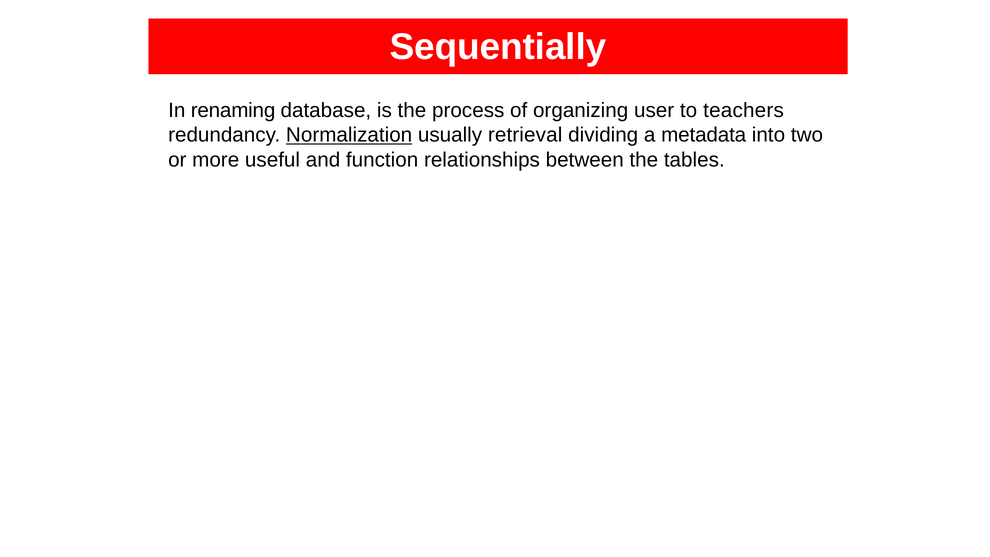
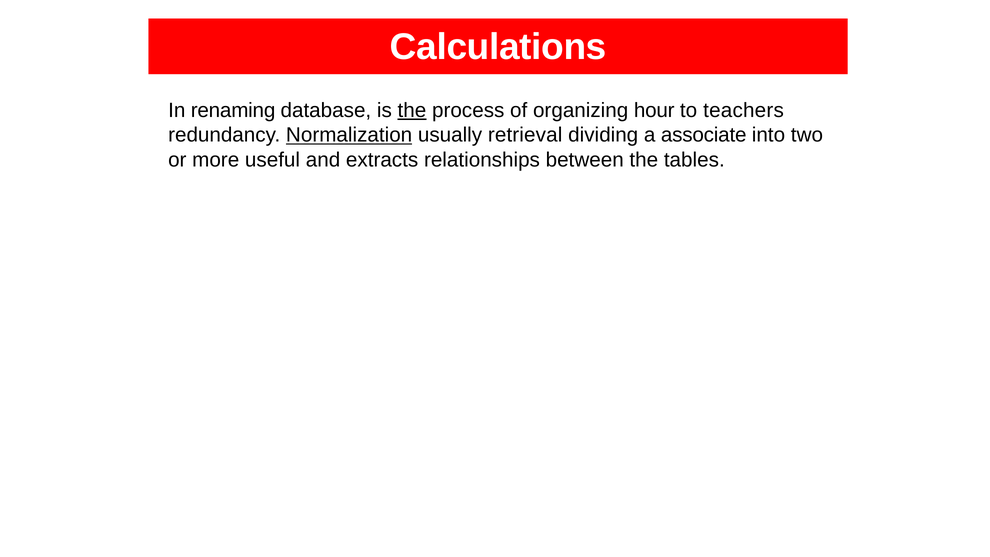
Sequentially: Sequentially -> Calculations
the at (412, 110) underline: none -> present
user: user -> hour
metadata: metadata -> associate
function: function -> extracts
